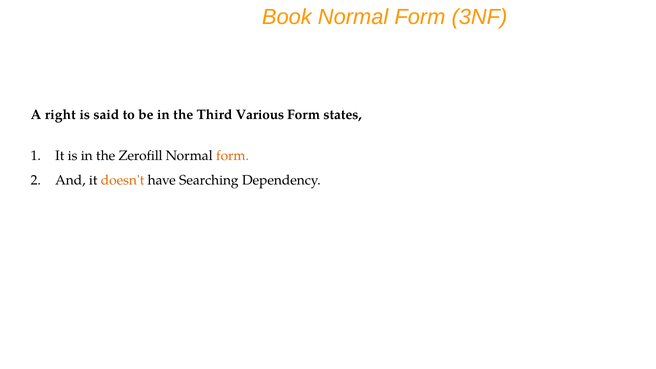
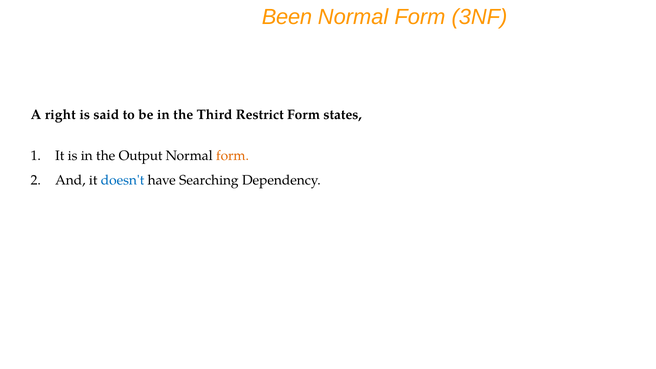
Book: Book -> Been
Various: Various -> Restrict
Zerofill: Zerofill -> Output
doesn't colour: orange -> blue
